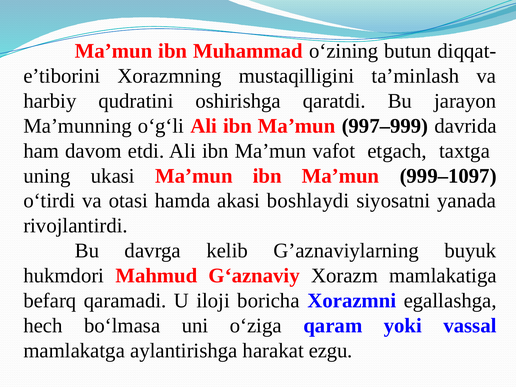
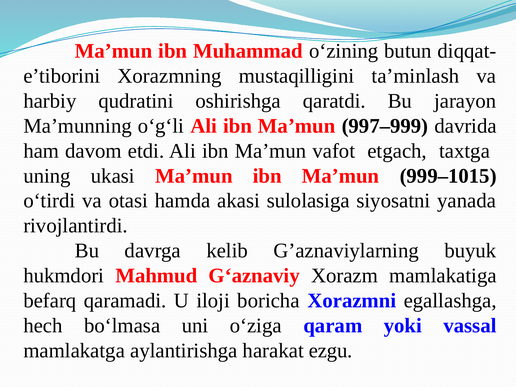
999–1097: 999–1097 -> 999–1015
boshlaydi: boshlaydi -> sulolasiga
